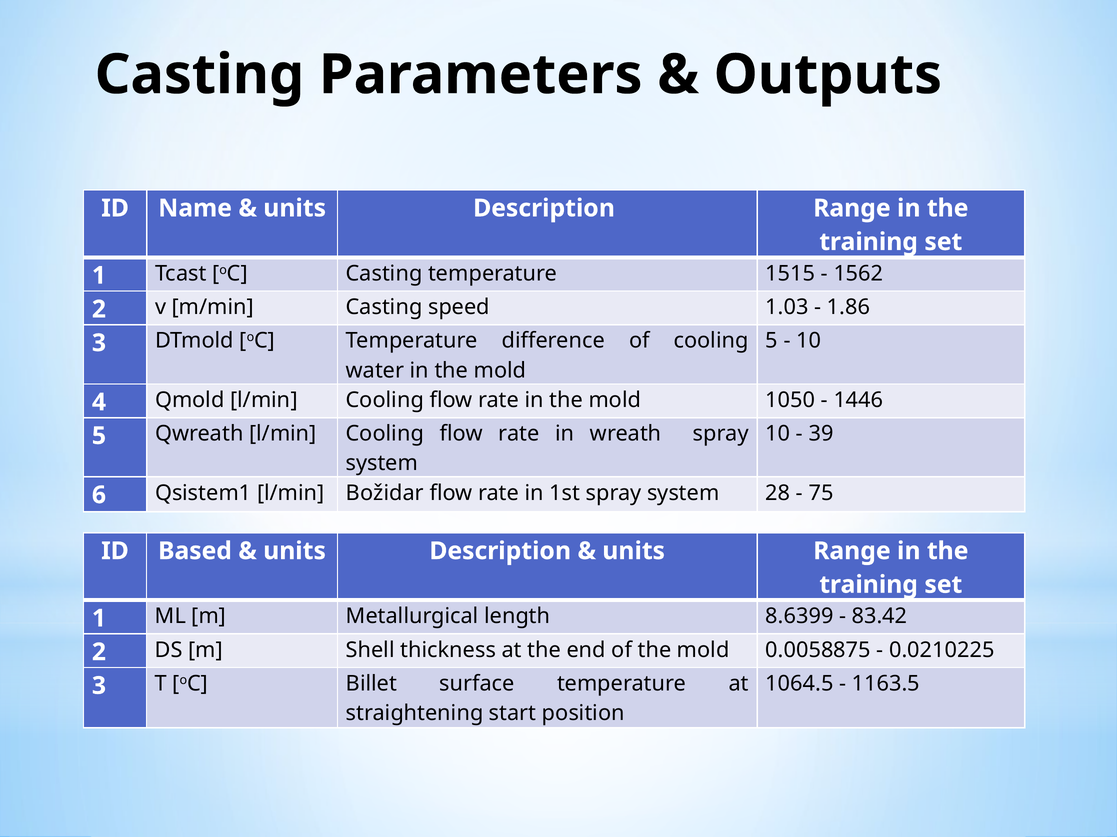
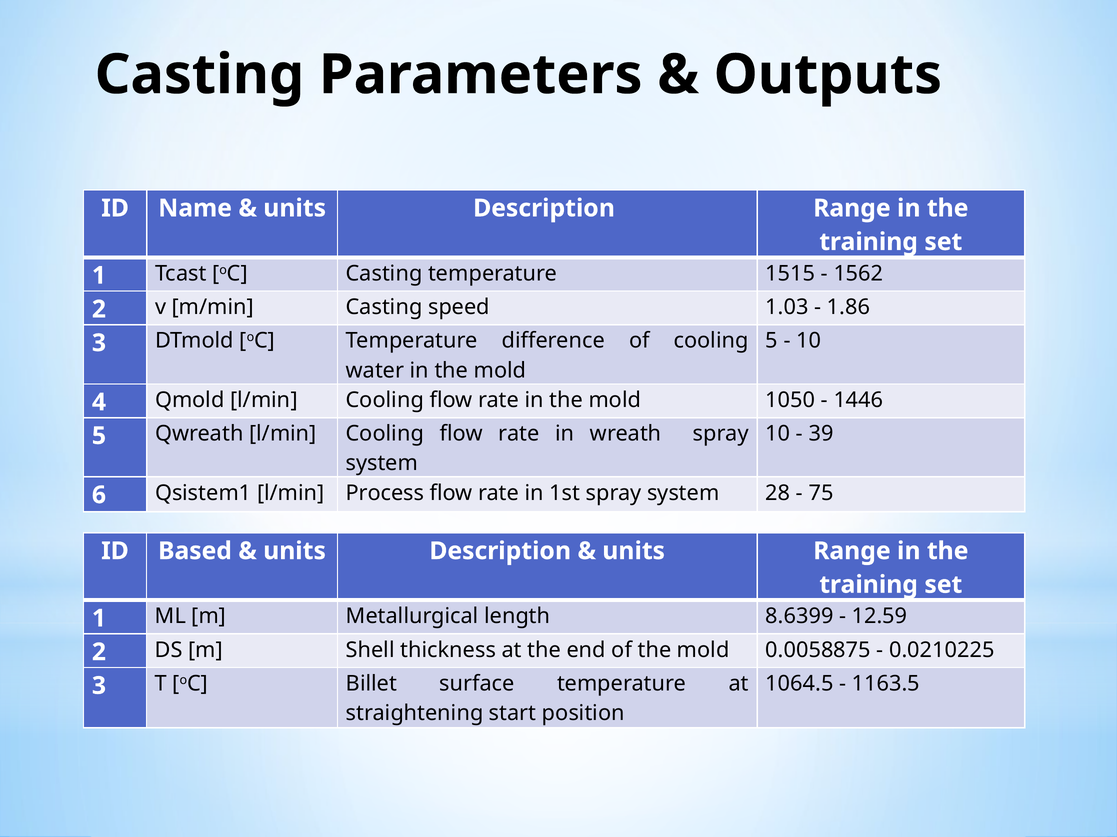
Božidar: Božidar -> Process
83.42: 83.42 -> 12.59
